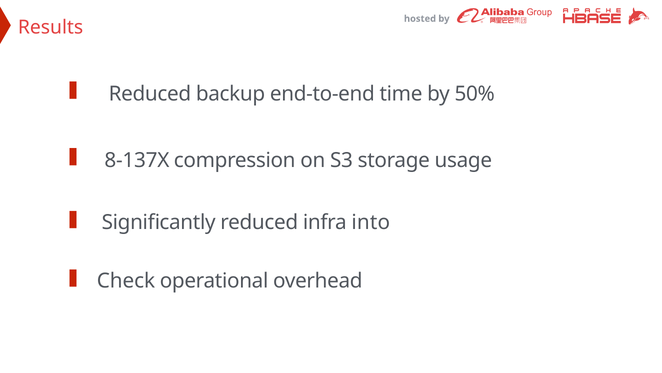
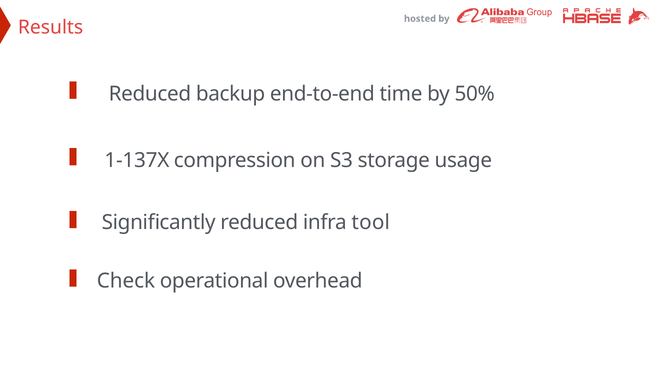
8-137X: 8-137X -> 1-137X
into: into -> tool
